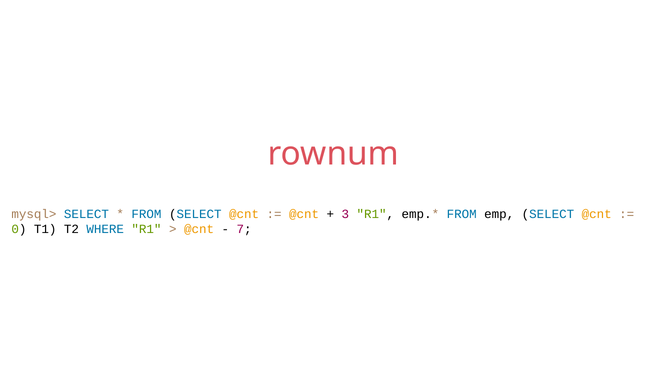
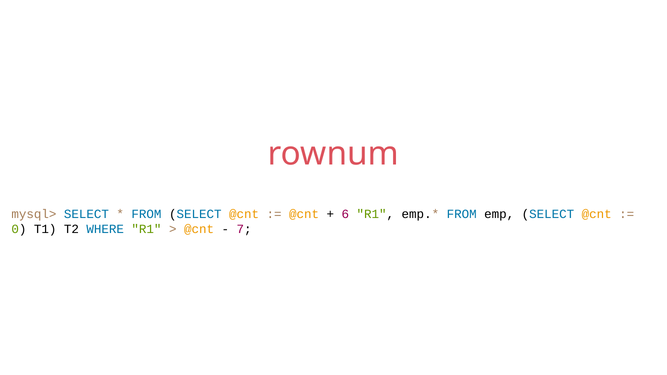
3: 3 -> 6
